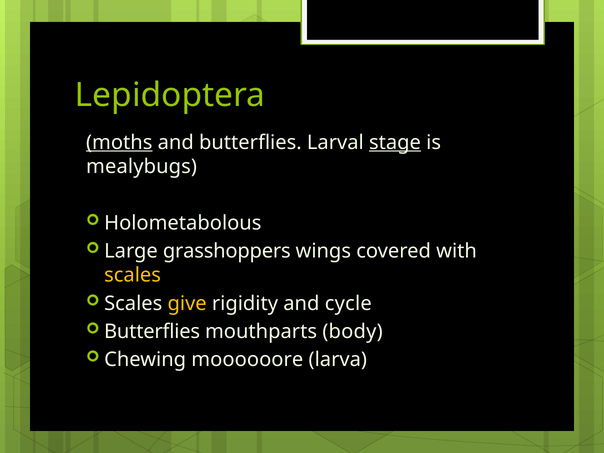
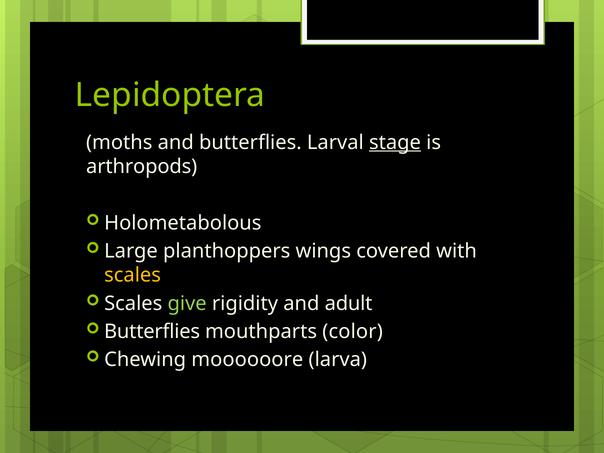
moths underline: present -> none
mealybugs: mealybugs -> arthropods
grasshoppers: grasshoppers -> planthoppers
give colour: yellow -> light green
cycle: cycle -> adult
body: body -> color
